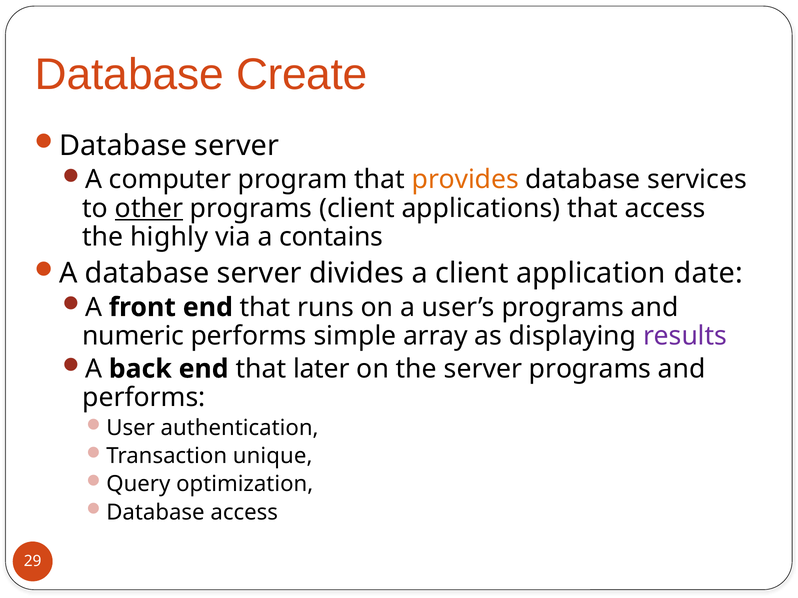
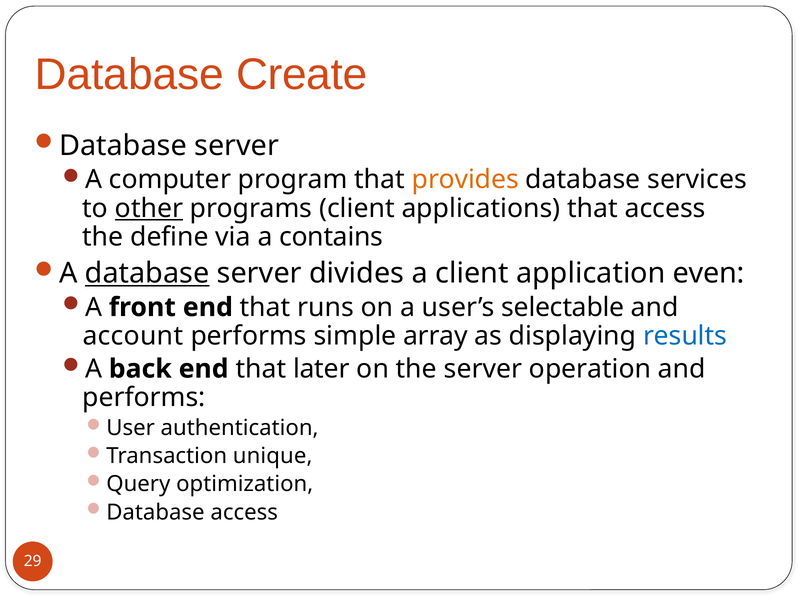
highly: highly -> define
database at (147, 274) underline: none -> present
date: date -> even
user’s programs: programs -> selectable
numeric: numeric -> account
results colour: purple -> blue
server programs: programs -> operation
